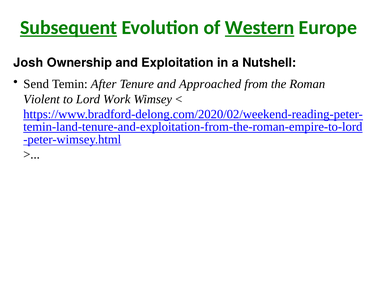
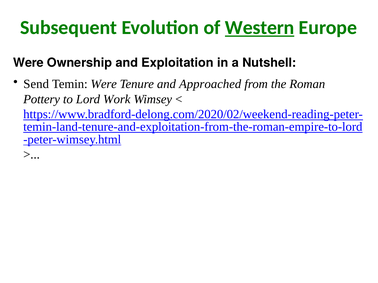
Subsequent underline: present -> none
Josh at (28, 63): Josh -> Were
Temin After: After -> Were
Violent: Violent -> Pottery
